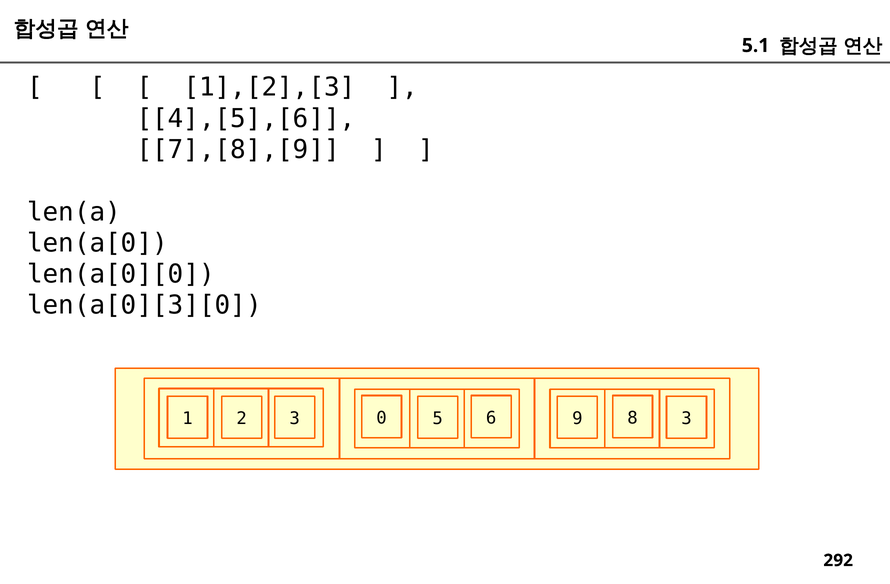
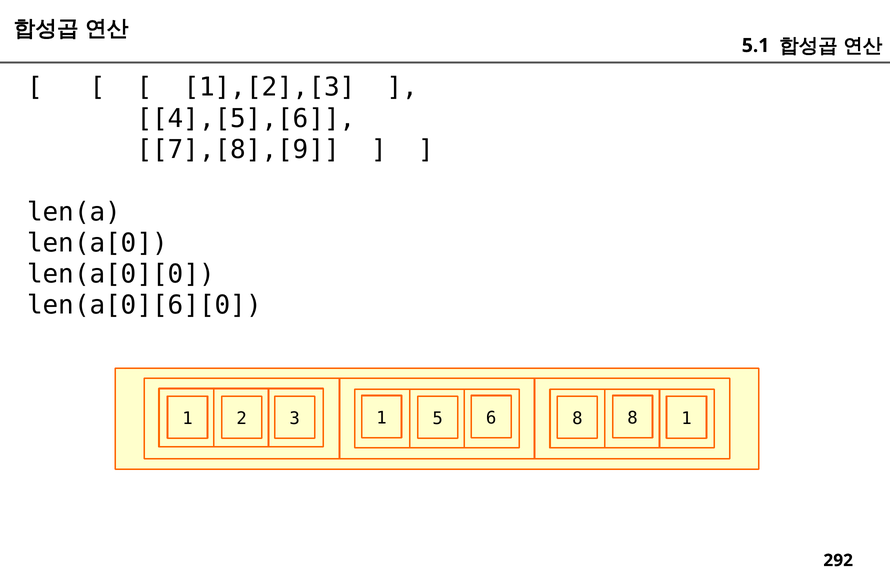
len(a[0][3][0: len(a[0][3][0 -> len(a[0][6][0
3 0: 0 -> 1
6 9: 9 -> 8
8 3: 3 -> 1
